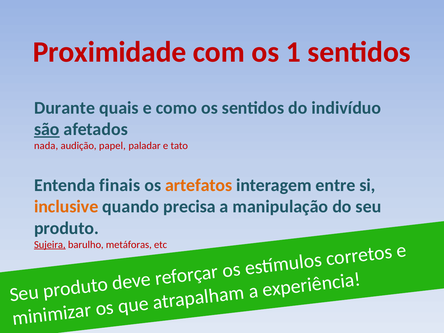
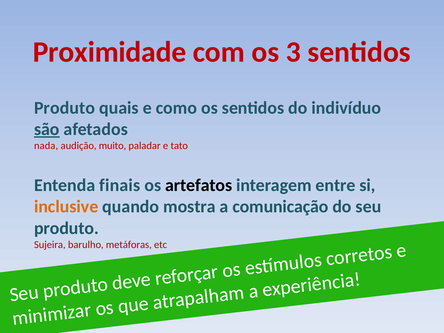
1: 1 -> 3
Durante at (65, 108): Durante -> Produto
papel: papel -> muito
artefatos colour: orange -> black
precisa: precisa -> mostra
manipulação: manipulação -> comunicação
Sujeira underline: present -> none
